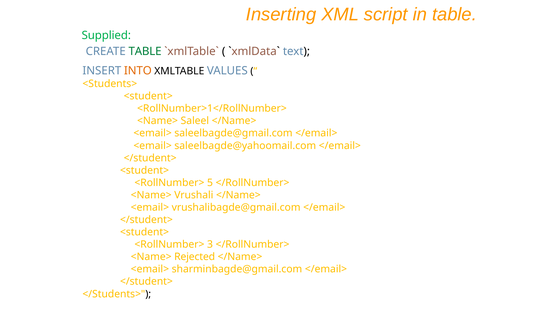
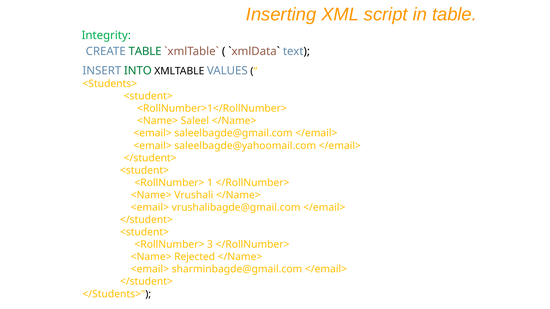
Supplied: Supplied -> Integrity
INTO colour: orange -> green
5: 5 -> 1
